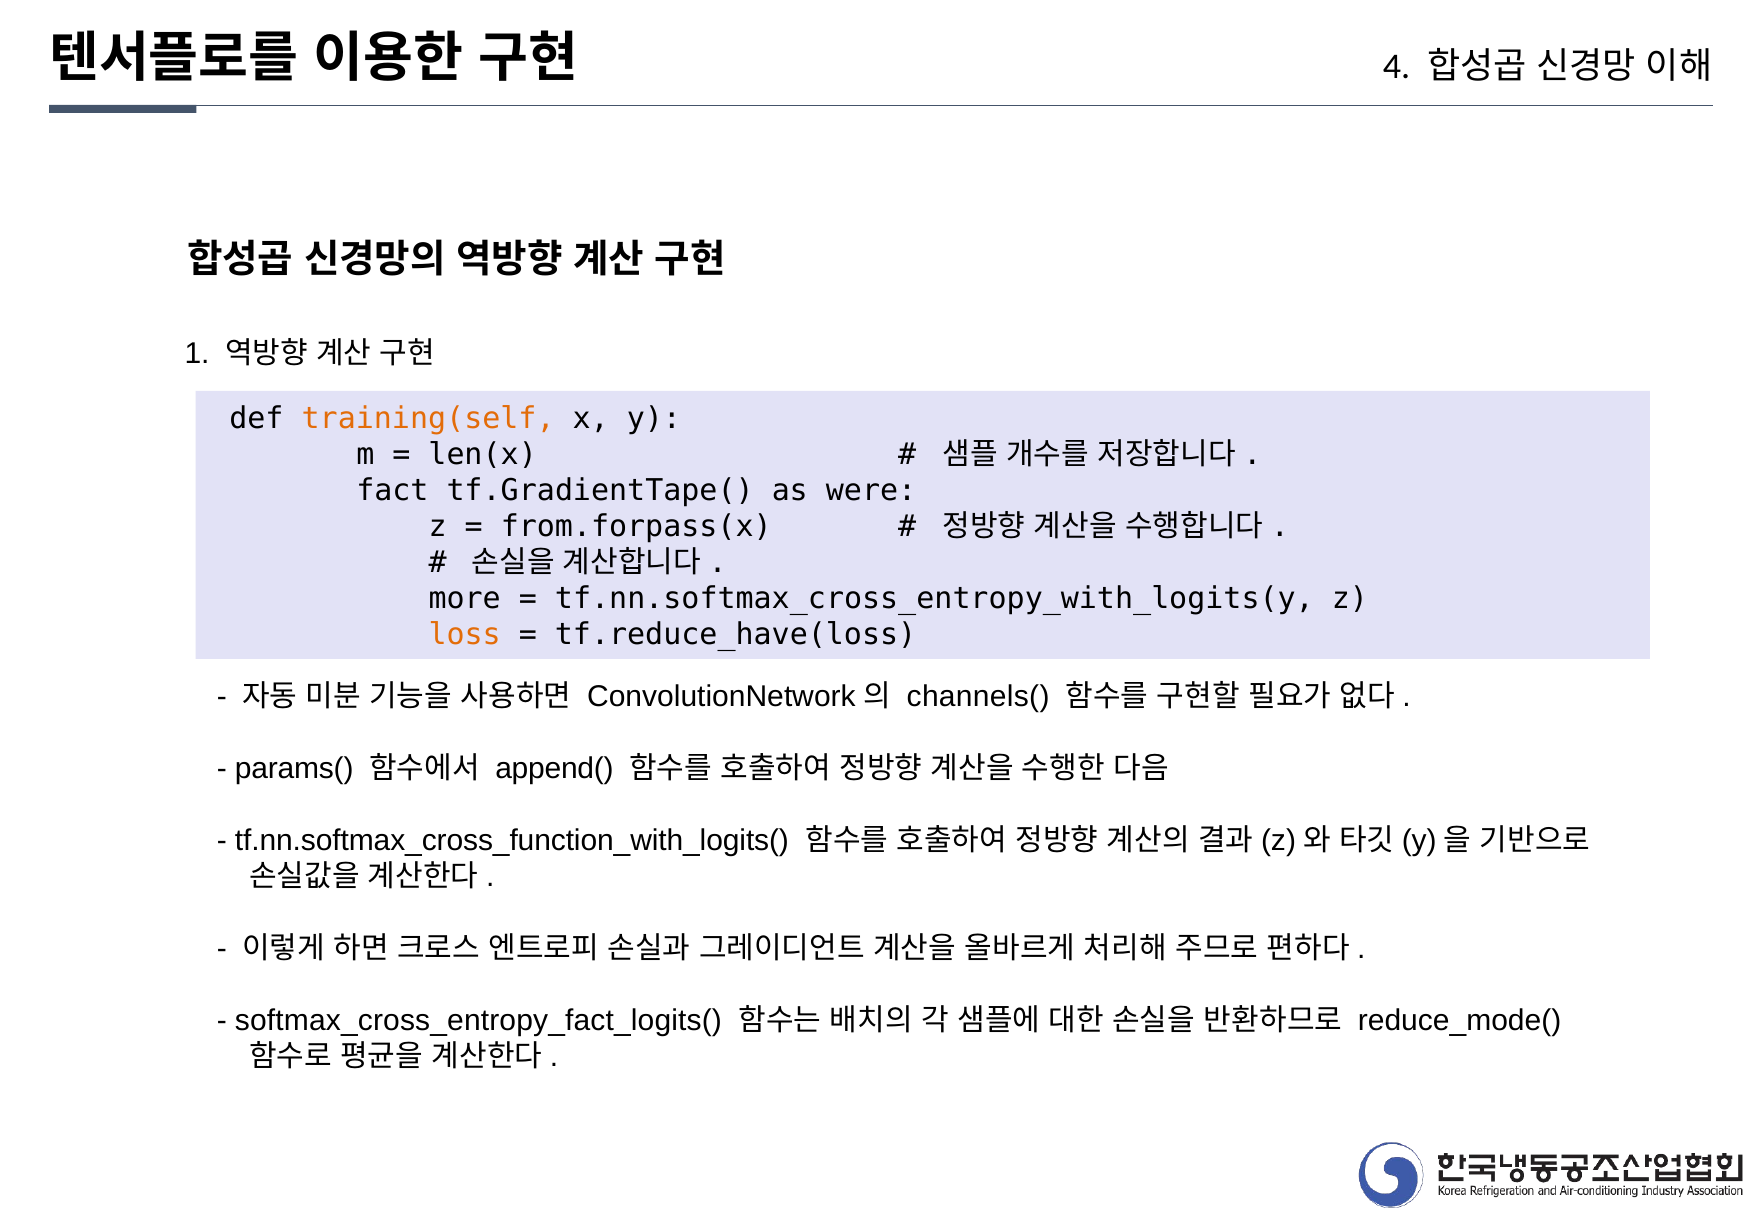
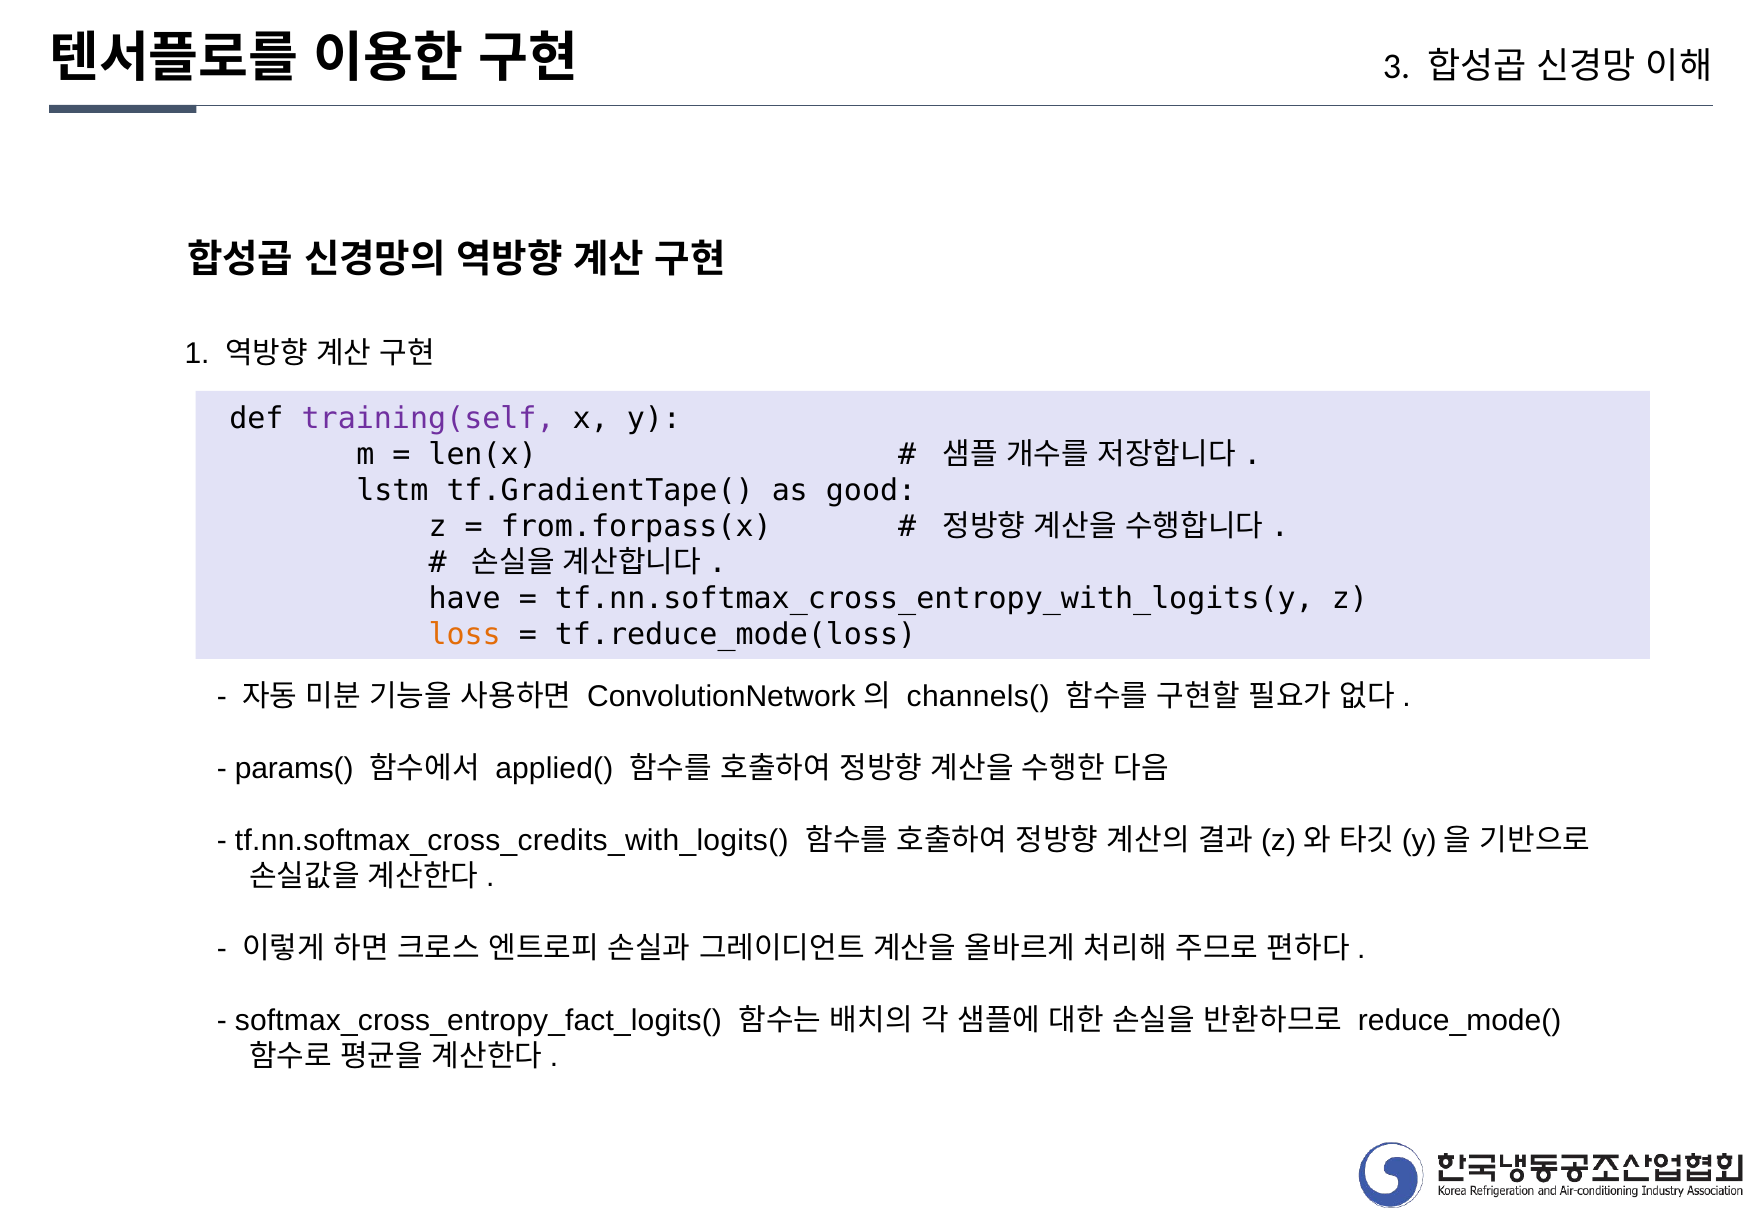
4: 4 -> 3
training(self colour: orange -> purple
fact: fact -> lstm
were: were -> good
more: more -> have
tf.reduce_have(loss: tf.reduce_have(loss -> tf.reduce_mode(loss
append(: append( -> applied(
tf.nn.softmax_cross_function_with_logits(: tf.nn.softmax_cross_function_with_logits( -> tf.nn.softmax_cross_credits_with_logits(
